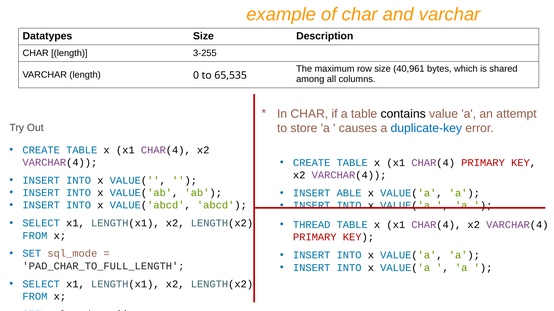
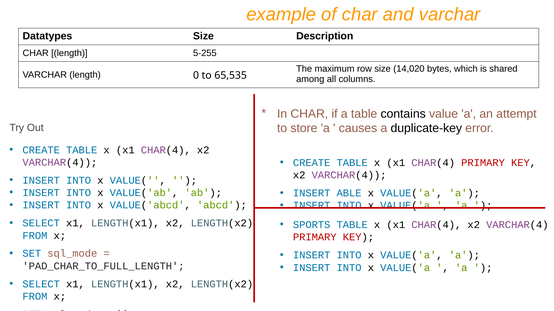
3-255: 3-255 -> 5-255
40,961: 40,961 -> 14,020
duplicate-key colour: blue -> black
THREAD: THREAD -> SPORTS
